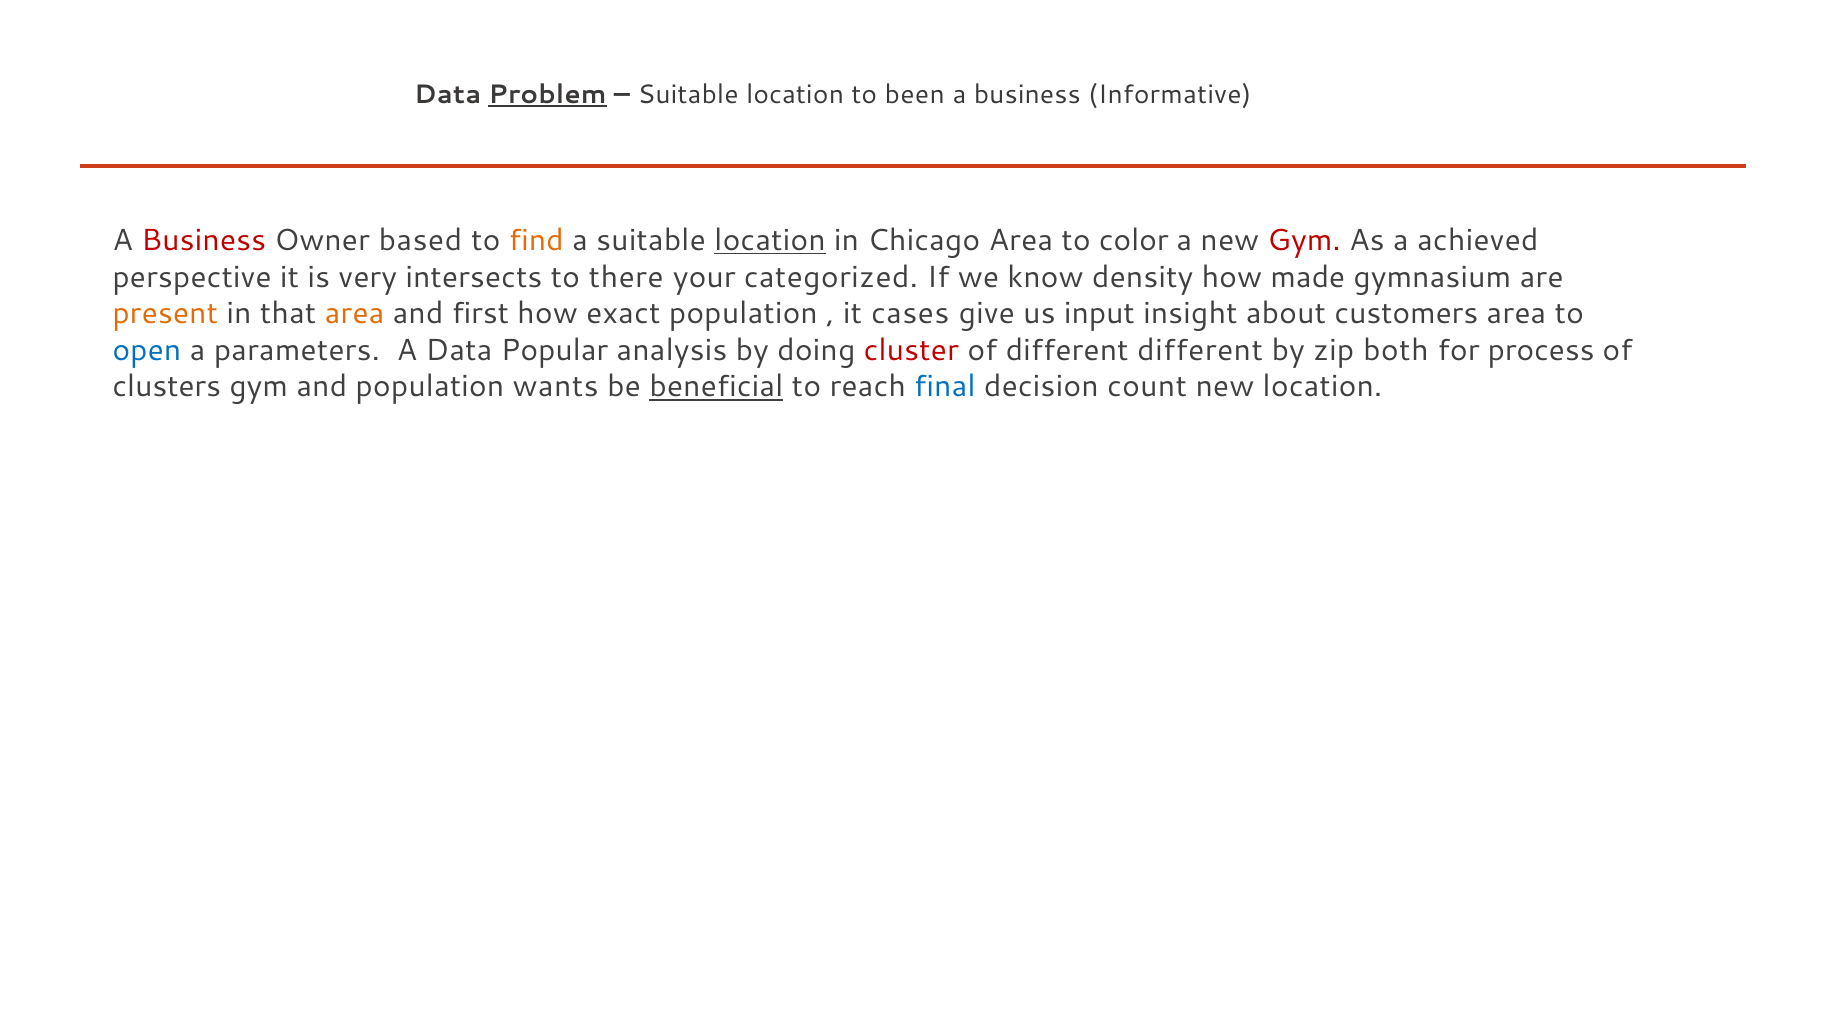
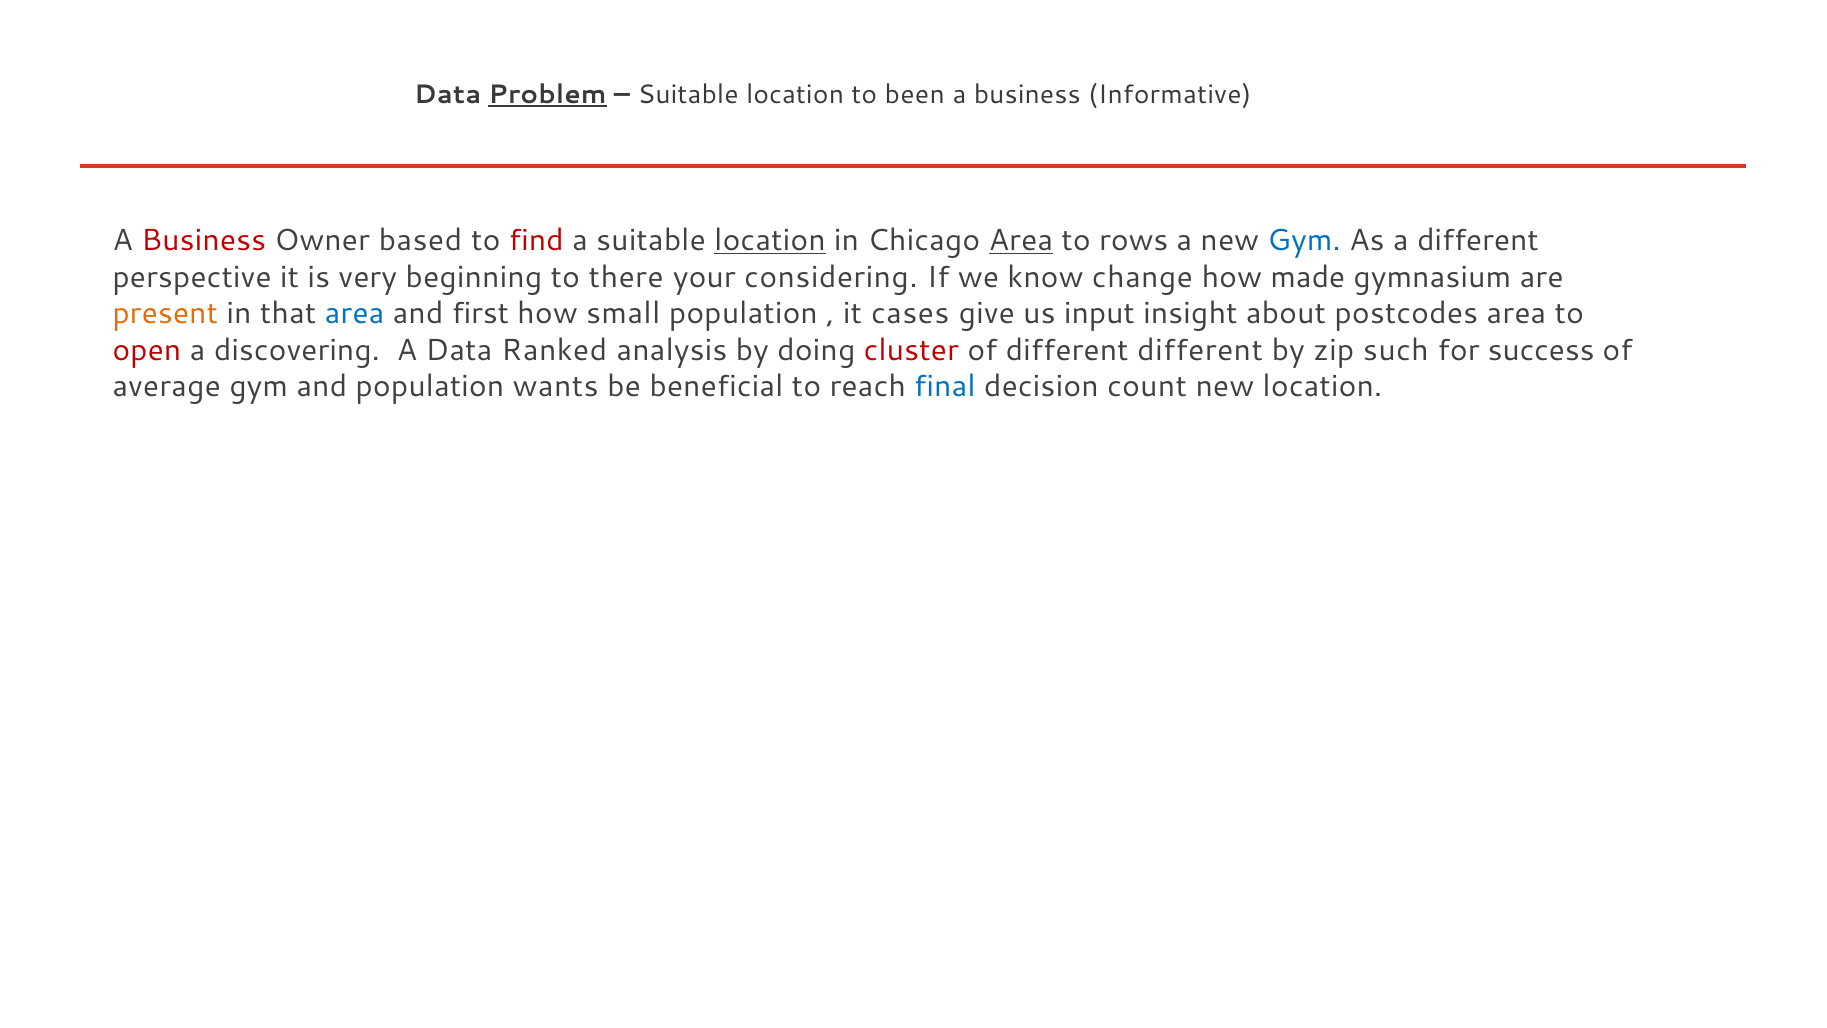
find colour: orange -> red
Area at (1021, 240) underline: none -> present
color: color -> rows
Gym at (1304, 240) colour: red -> blue
a achieved: achieved -> different
intersects: intersects -> beginning
categorized: categorized -> considering
density: density -> change
area at (355, 313) colour: orange -> blue
exact: exact -> small
customers: customers -> postcodes
open colour: blue -> red
parameters: parameters -> discovering
Popular: Popular -> Ranked
both: both -> such
process: process -> success
clusters: clusters -> average
beneficial underline: present -> none
